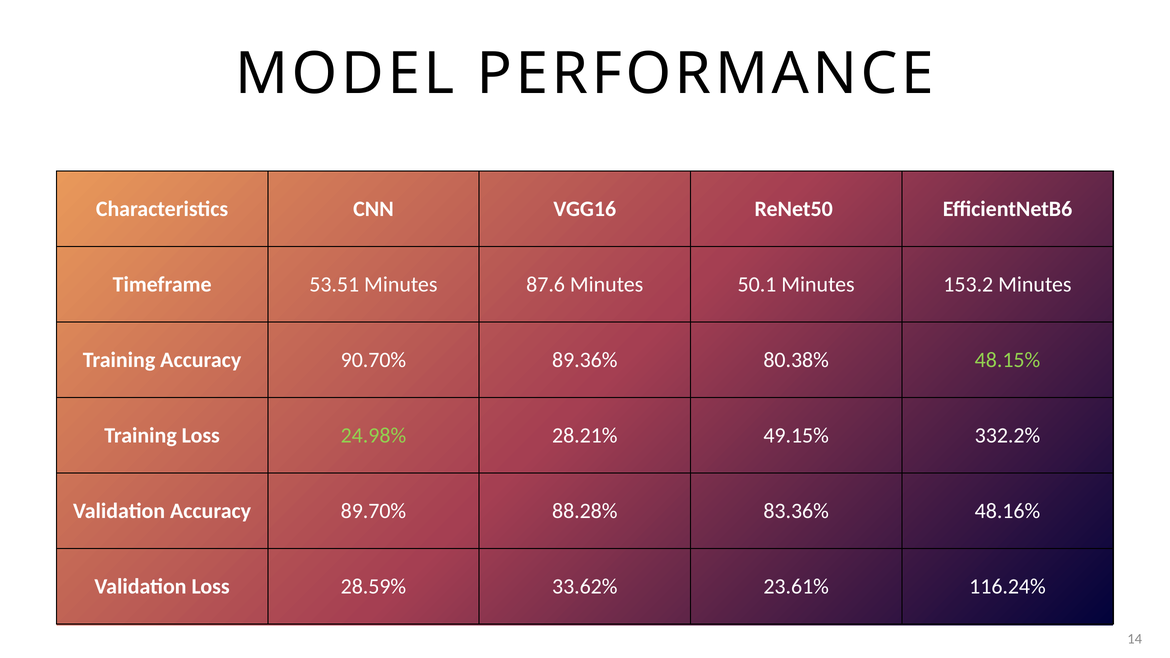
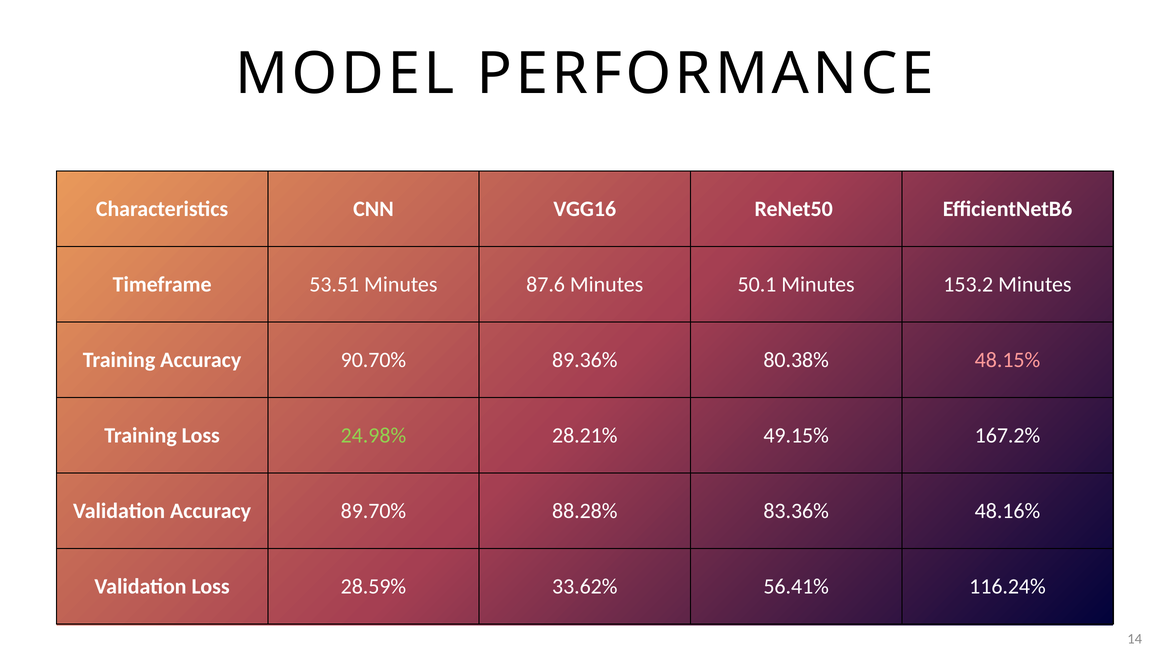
48.15% colour: light green -> pink
332.2%: 332.2% -> 167.2%
23.61%: 23.61% -> 56.41%
